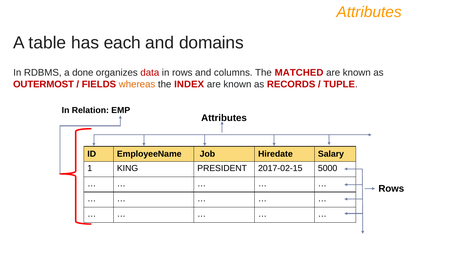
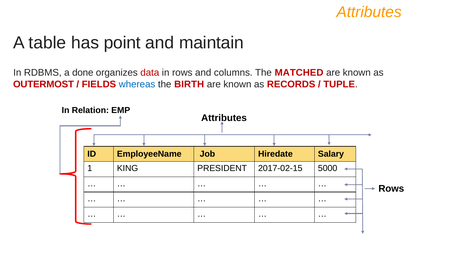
each: each -> point
domains: domains -> maintain
whereas colour: orange -> blue
INDEX: INDEX -> BIRTH
